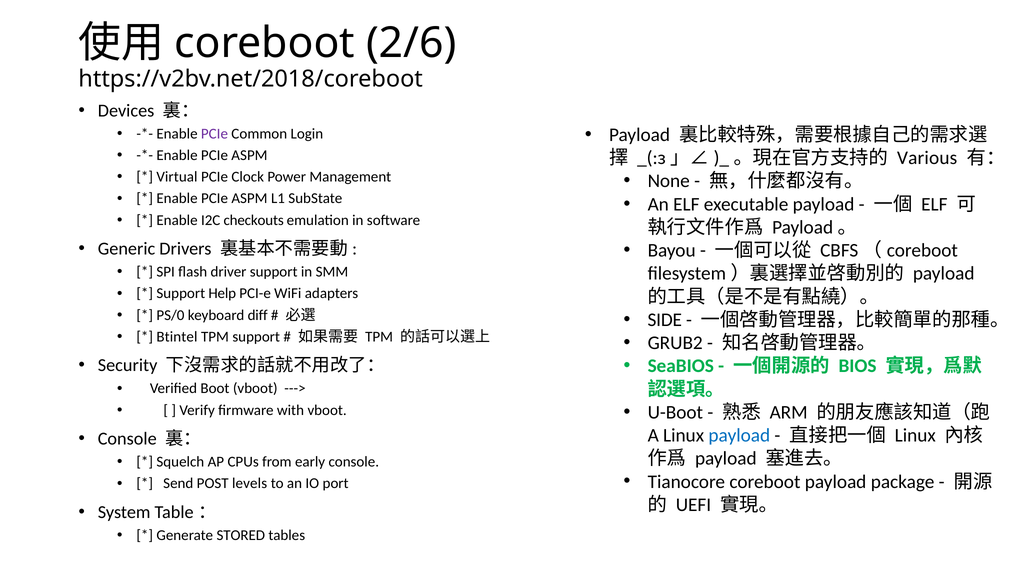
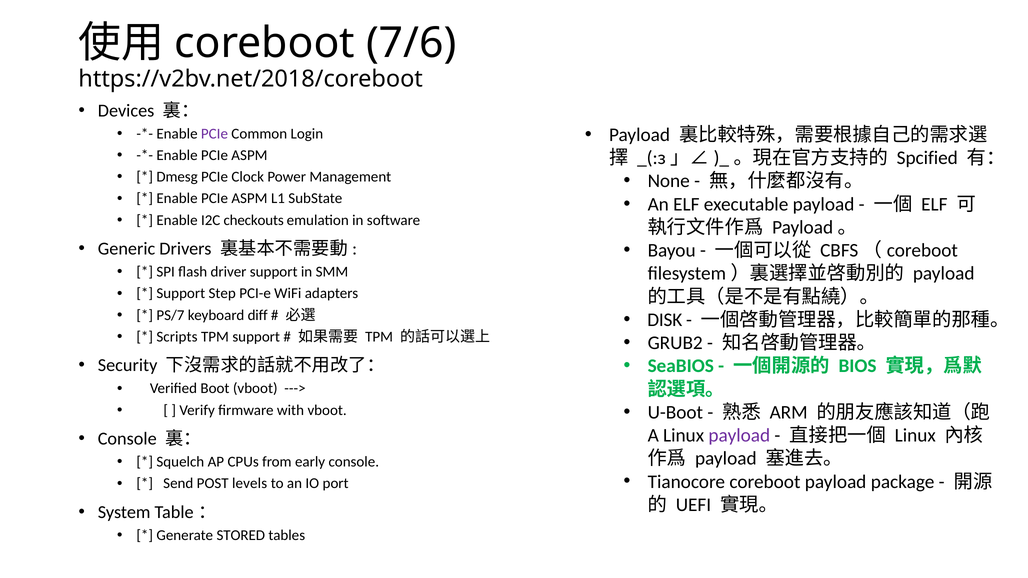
2/6: 2/6 -> 7/6
Various: Various -> Spcified
Virtual: Virtual -> Dmesg
Help: Help -> Step
PS/0: PS/0 -> PS/7
SIDE: SIDE -> DISK
Btintel: Btintel -> Scripts
payload at (739, 436) colour: blue -> purple
